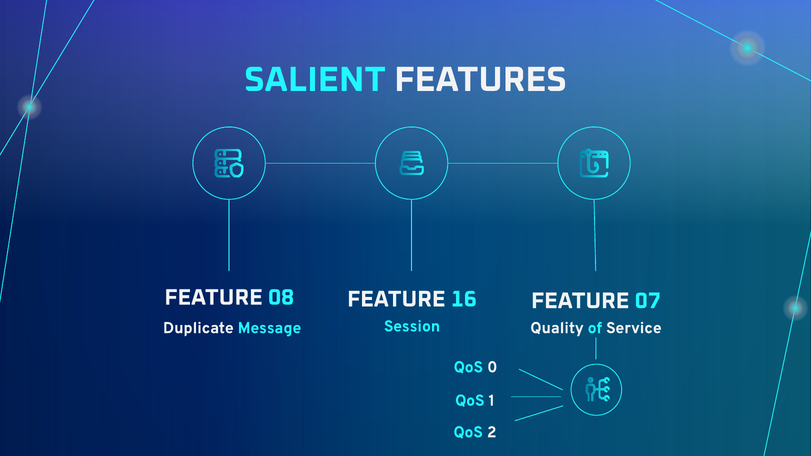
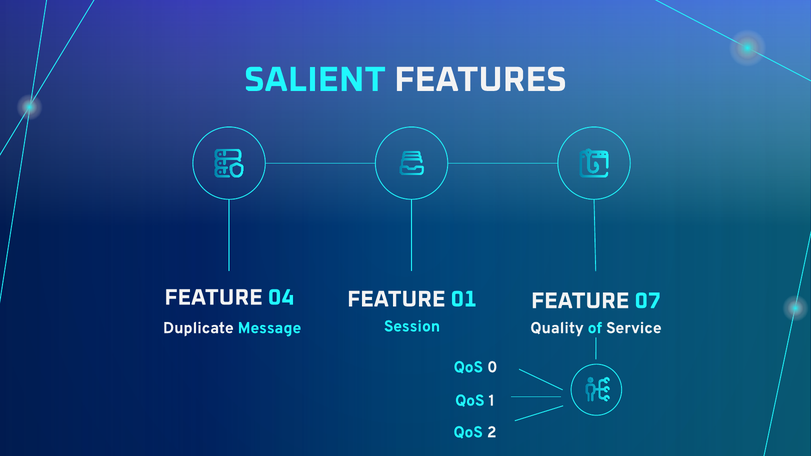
08: 08 -> 04
16: 16 -> 01
